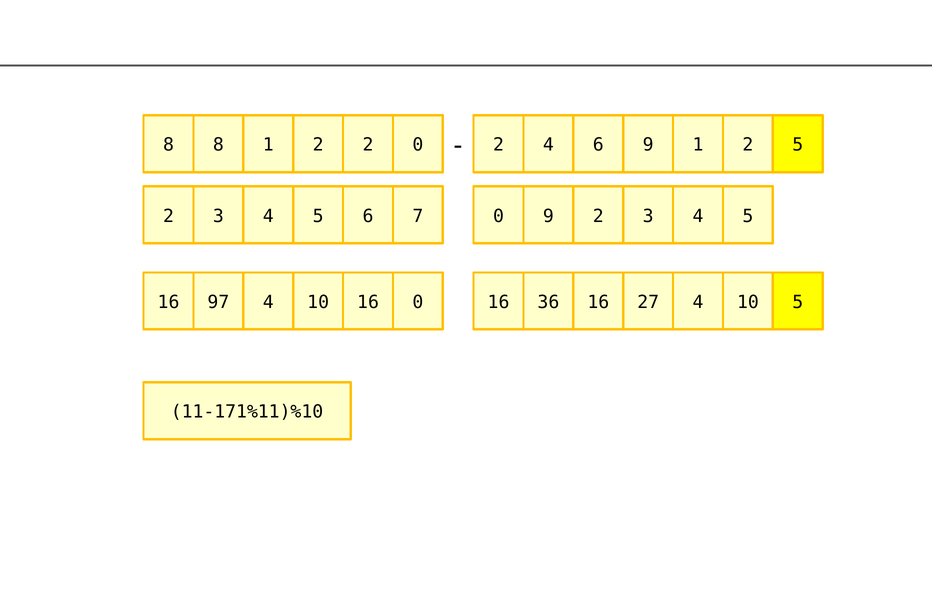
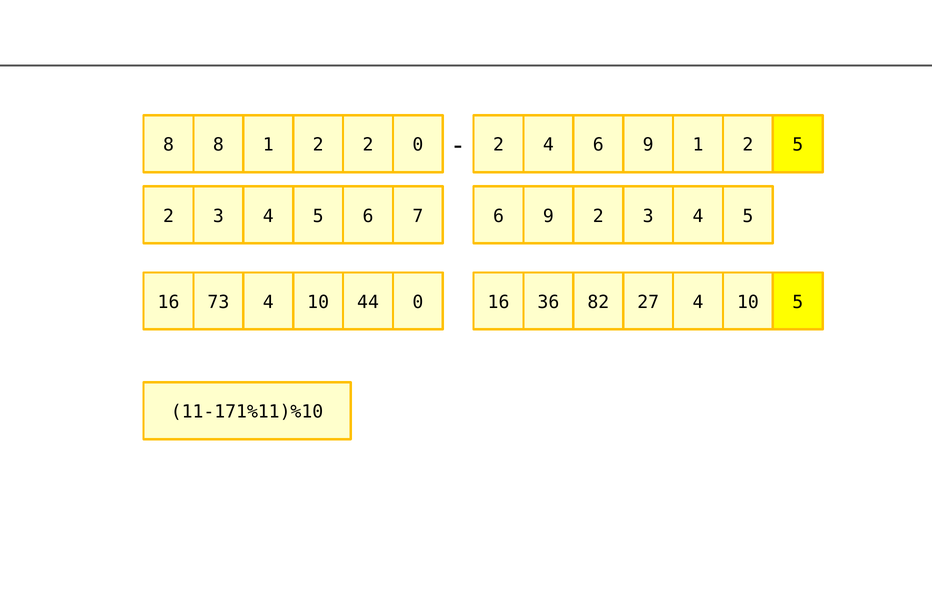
7 0: 0 -> 6
97: 97 -> 73
10 16: 16 -> 44
36 16: 16 -> 82
